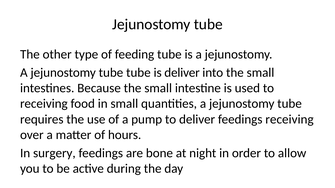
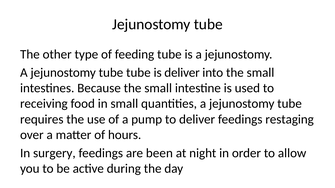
feedings receiving: receiving -> restaging
bone: bone -> been
